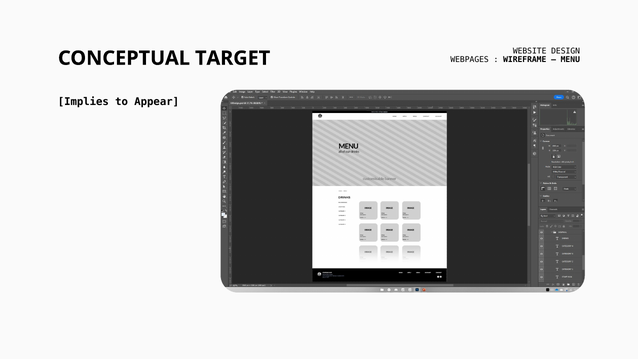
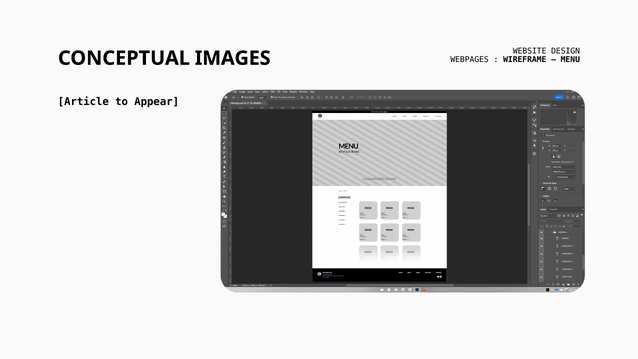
TARGET: TARGET -> IMAGES
Implies: Implies -> Article
